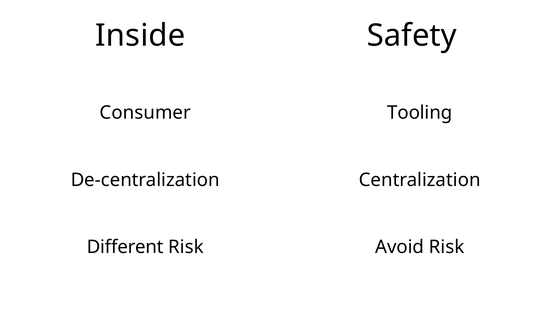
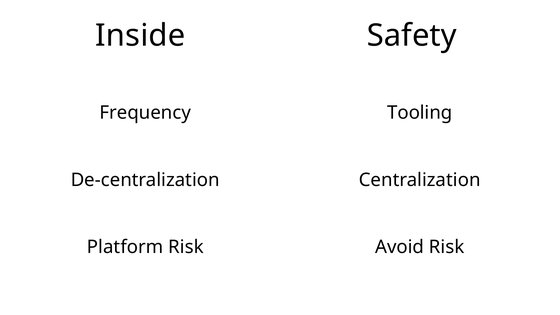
Consumer: Consumer -> Frequency
Different: Different -> Platform
